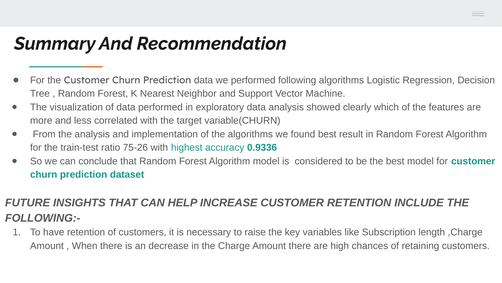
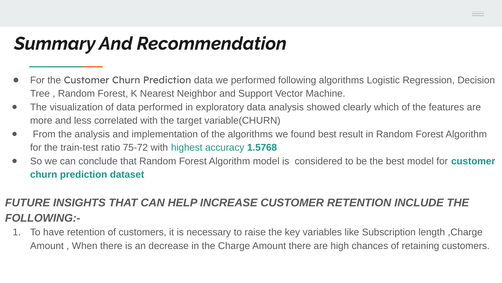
75-26: 75-26 -> 75-72
0.9336: 0.9336 -> 1.5768
